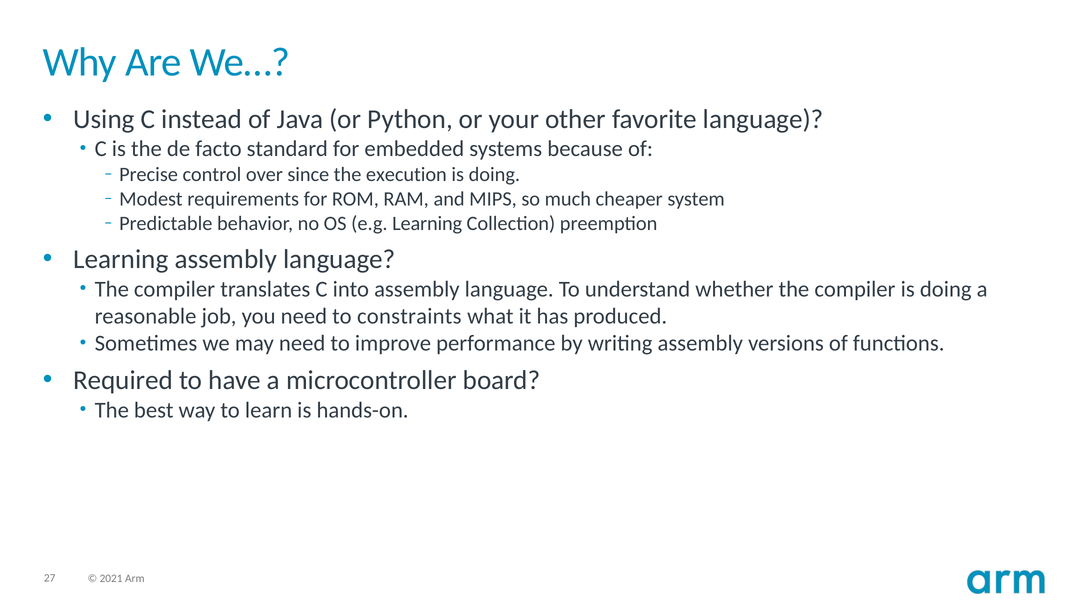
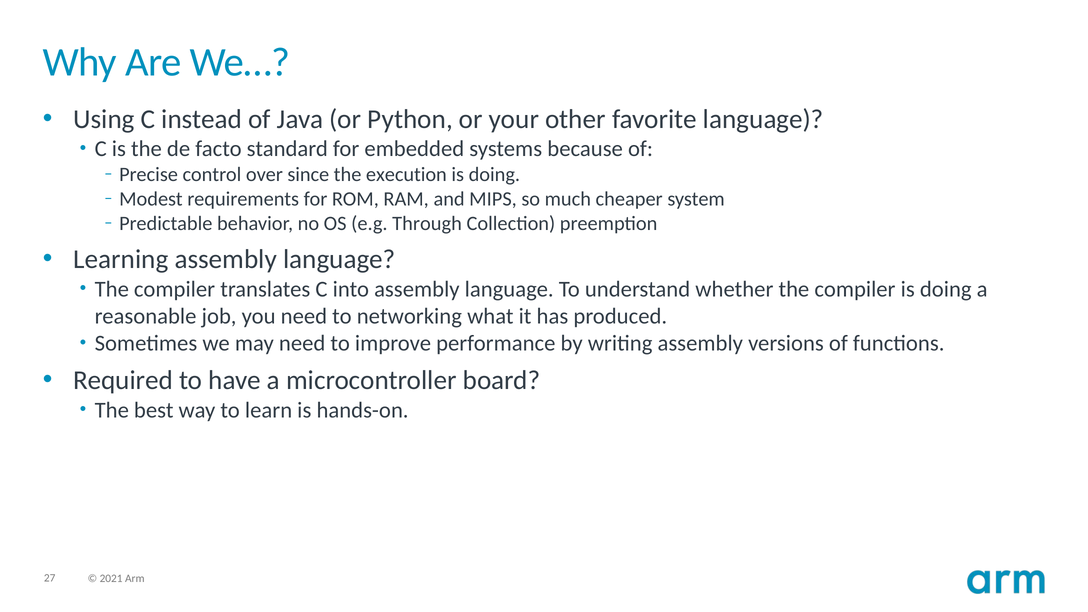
e.g Learning: Learning -> Through
constraints: constraints -> networking
